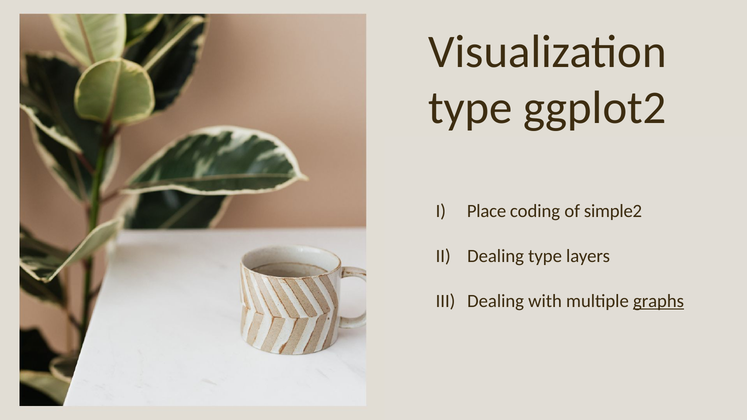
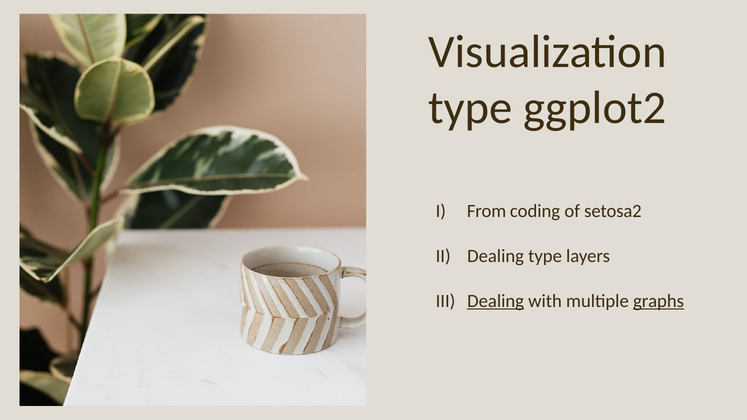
Place: Place -> From
simple2: simple2 -> setosa2
Dealing at (496, 301) underline: none -> present
